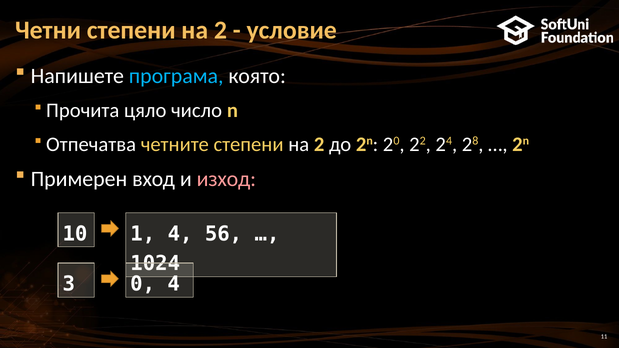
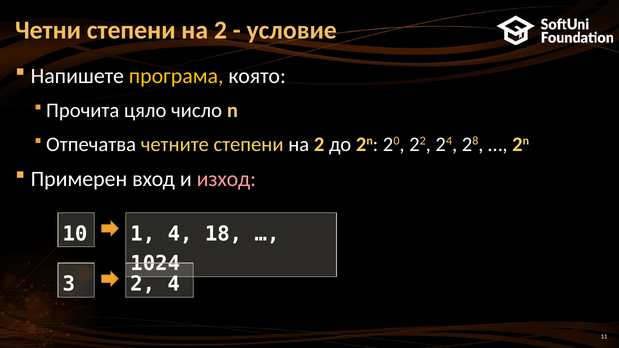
програма colour: light blue -> yellow
56: 56 -> 18
3 0: 0 -> 2
